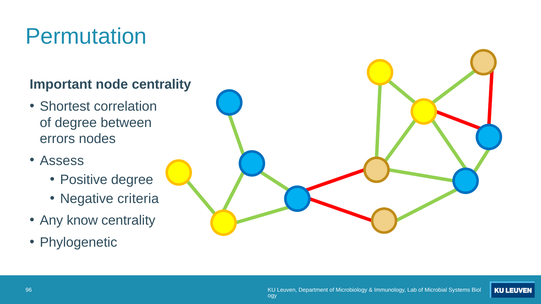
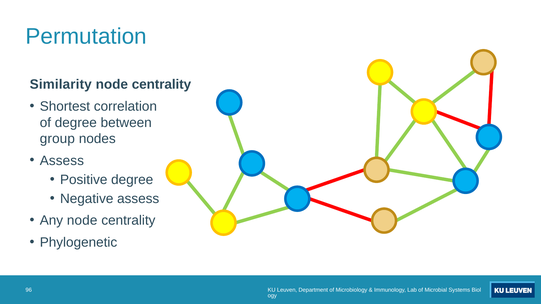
Important: Important -> Similarity
errors: errors -> group
Negative criteria: criteria -> assess
Any know: know -> node
